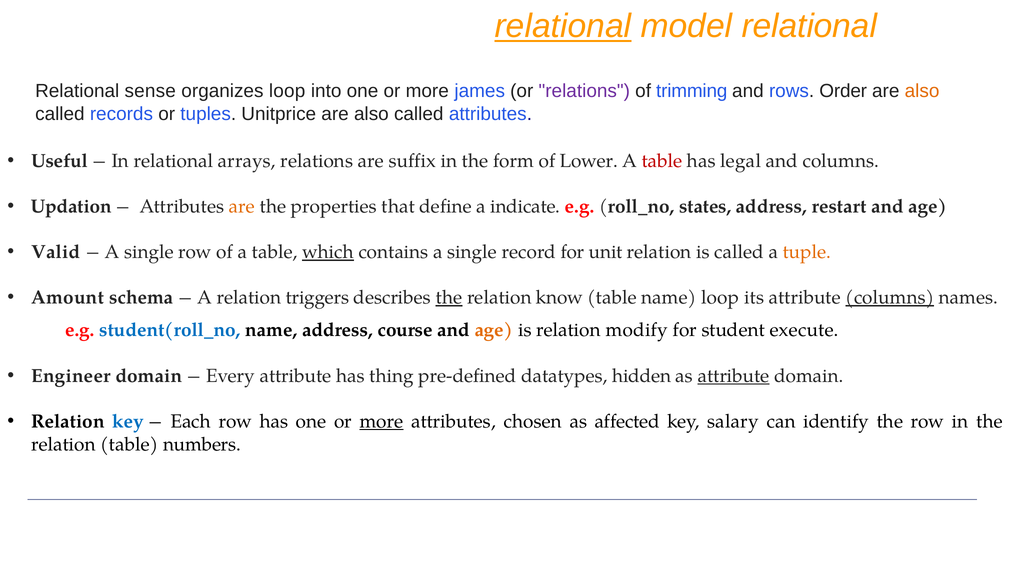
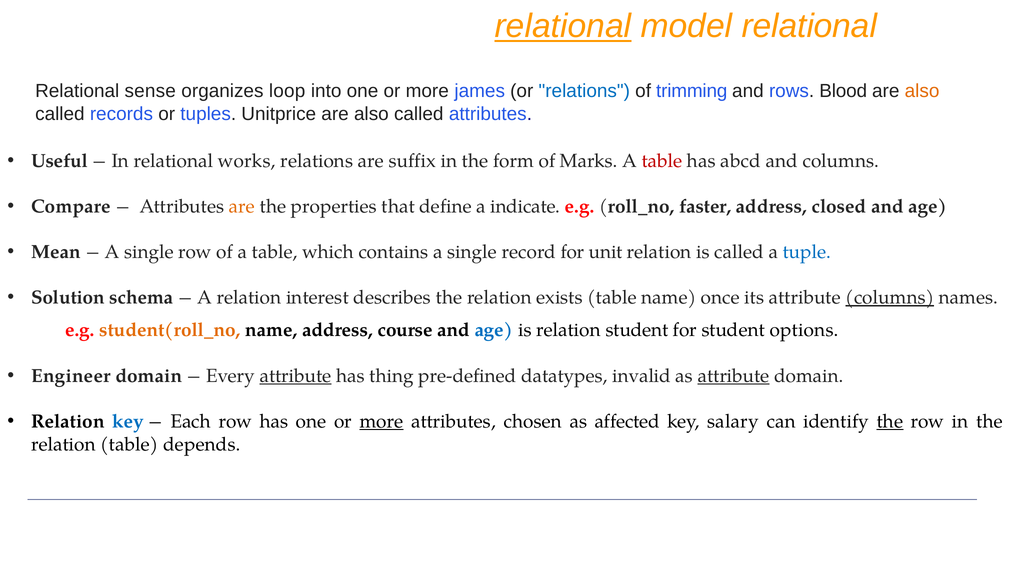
relations at (584, 91) colour: purple -> blue
Order: Order -> Blood
arrays: arrays -> works
Lower: Lower -> Marks
legal: legal -> abcd
Updation: Updation -> Compare
states: states -> faster
restart: restart -> closed
Valid: Valid -> Mean
which underline: present -> none
tuple colour: orange -> blue
Amount: Amount -> Solution
triggers: triggers -> interest
the at (449, 297) underline: present -> none
know: know -> exists
name loop: loop -> once
student(roll_no colour: blue -> orange
age at (494, 330) colour: orange -> blue
relation modify: modify -> student
execute: execute -> options
attribute at (296, 376) underline: none -> present
hidden: hidden -> invalid
the at (890, 421) underline: none -> present
numbers: numbers -> depends
